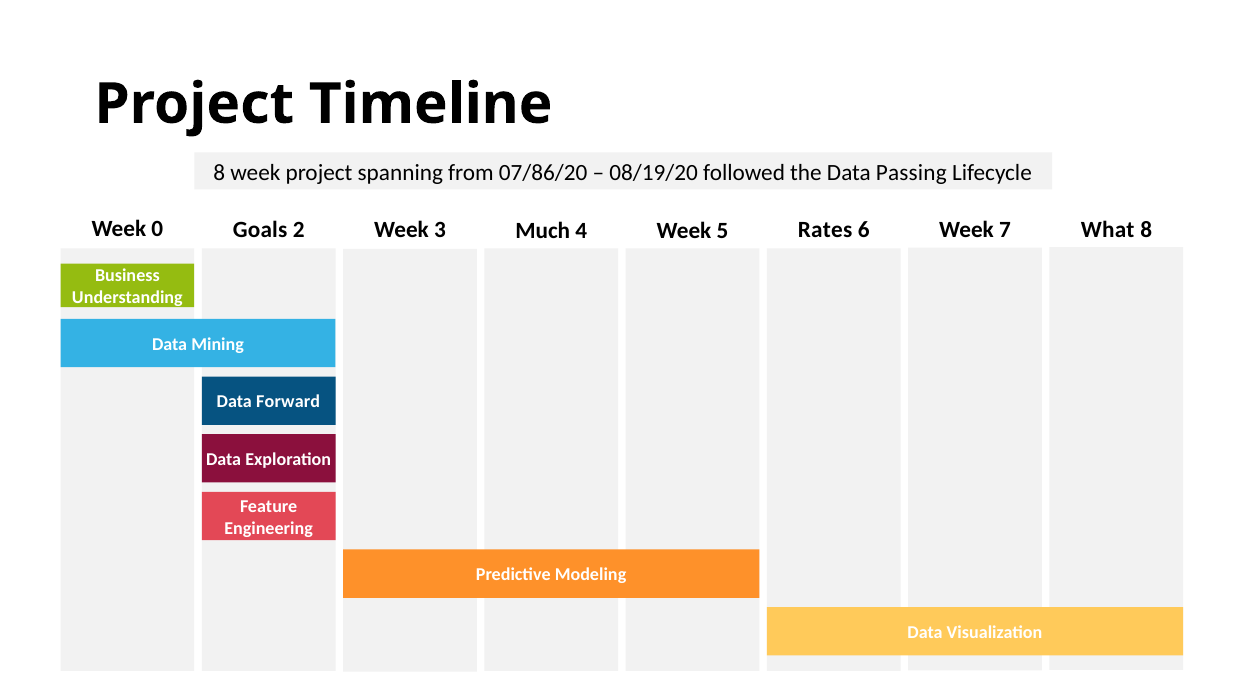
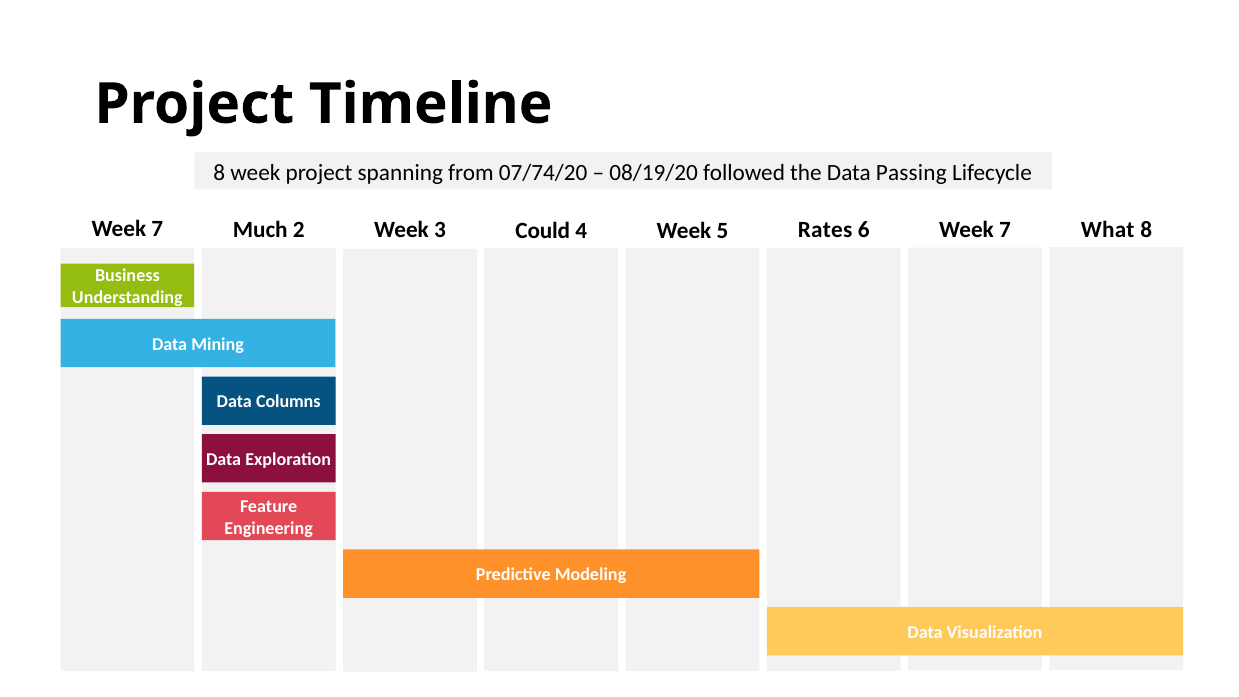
07/86/20: 07/86/20 -> 07/74/20
0 at (157, 229): 0 -> 7
Goals: Goals -> Much
Much: Much -> Could
Forward: Forward -> Columns
